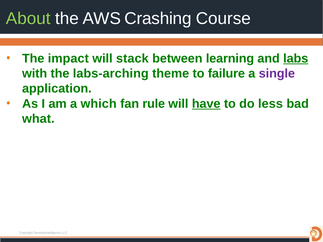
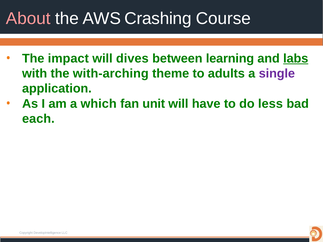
About colour: light green -> pink
stack: stack -> dives
labs-arching: labs-arching -> with-arching
failure: failure -> adults
rule: rule -> unit
have underline: present -> none
what: what -> each
